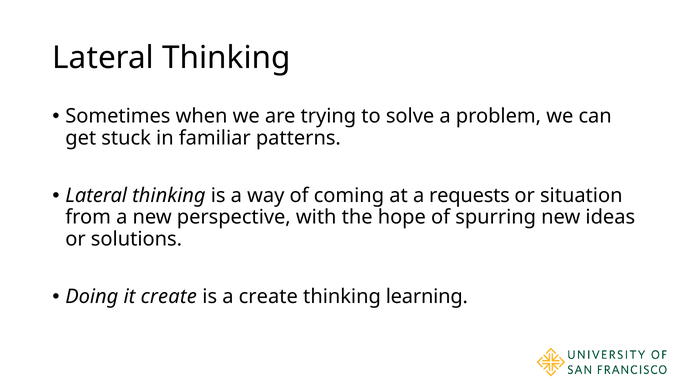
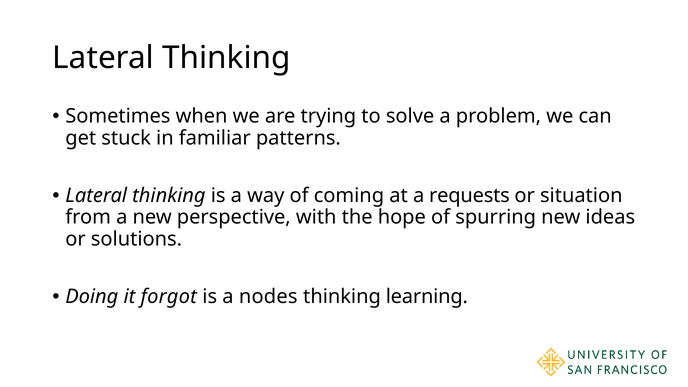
it create: create -> forgot
a create: create -> nodes
